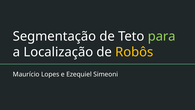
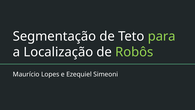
Robôs colour: yellow -> light green
